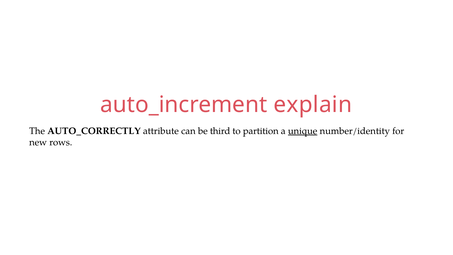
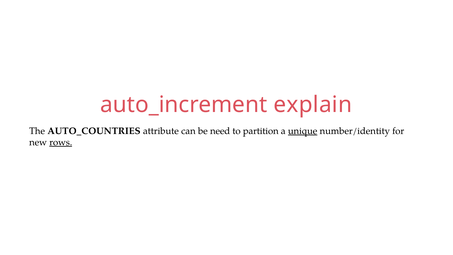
AUTO_CORRECTLY: AUTO_CORRECTLY -> AUTO_COUNTRIES
third: third -> need
rows underline: none -> present
